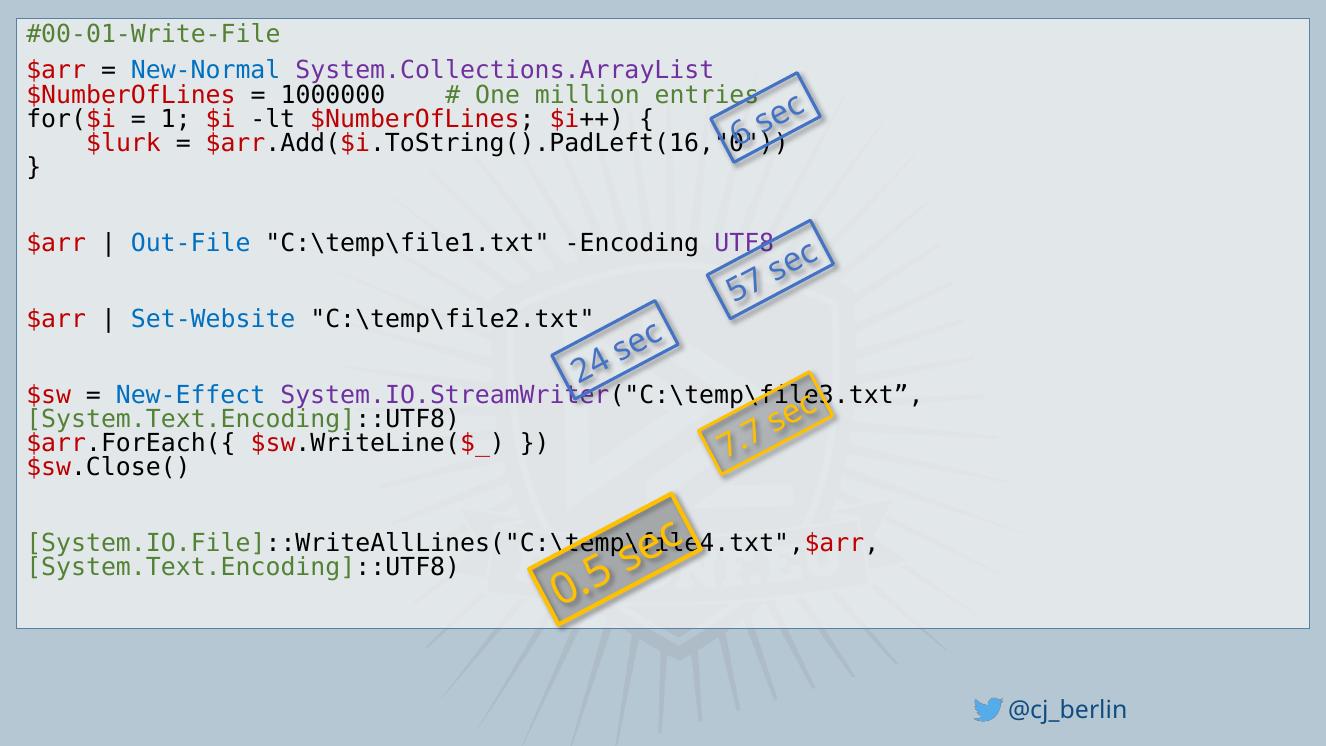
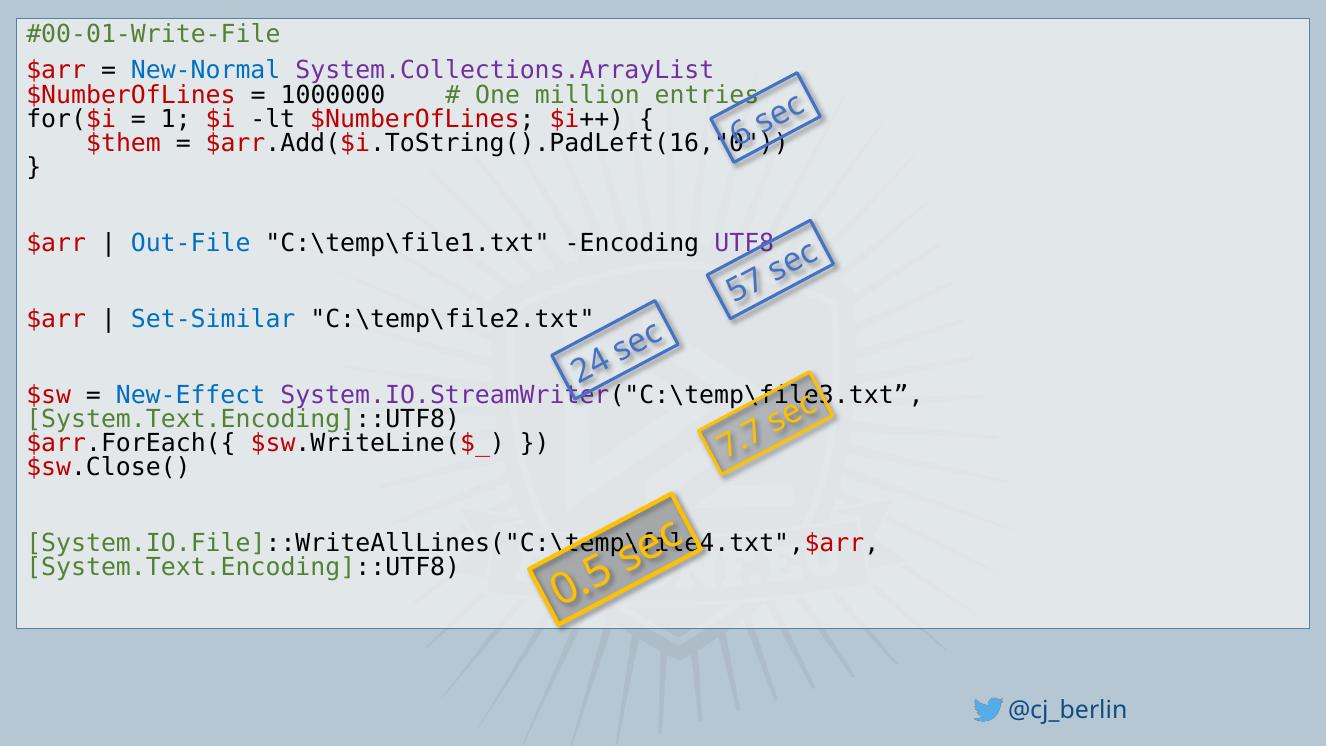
$lurk: $lurk -> $them
Set-Website: Set-Website -> Set-Similar
